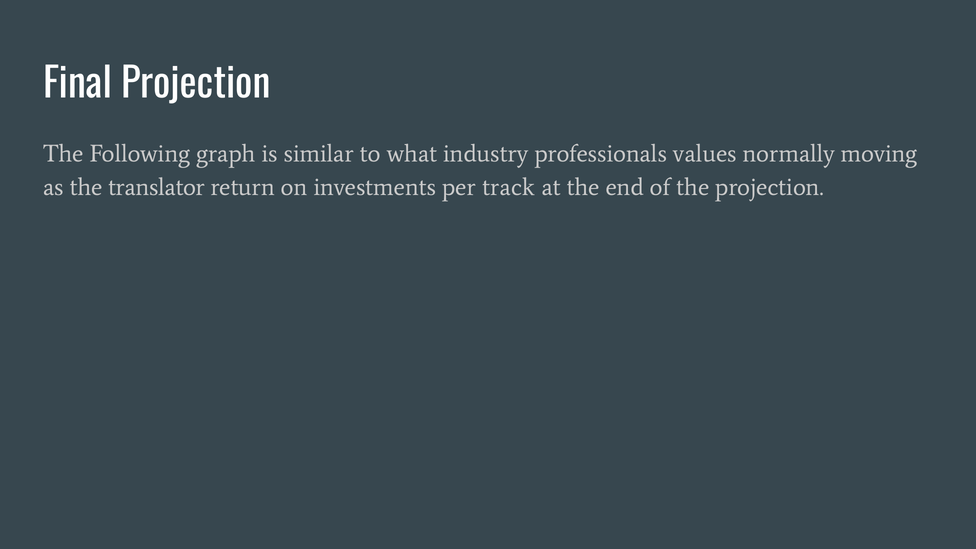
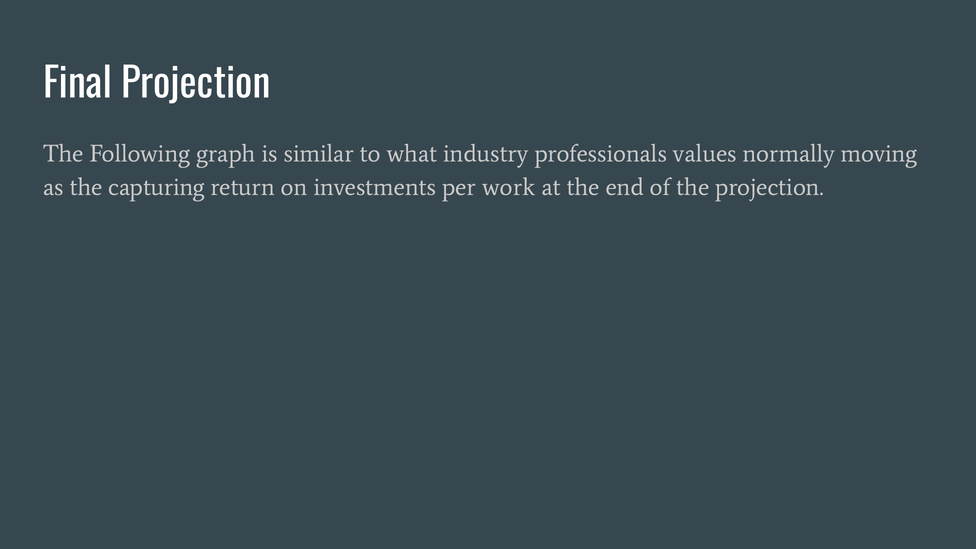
translator: translator -> capturing
track: track -> work
